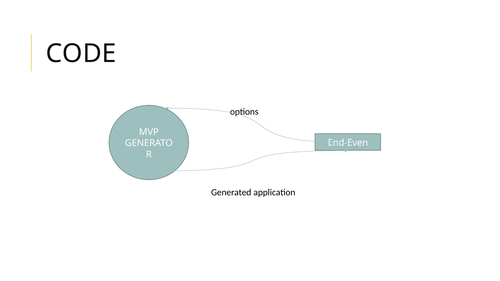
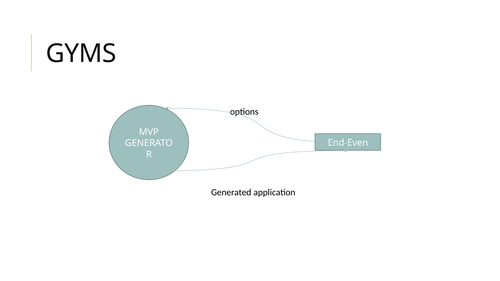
CODE: CODE -> GYMS
